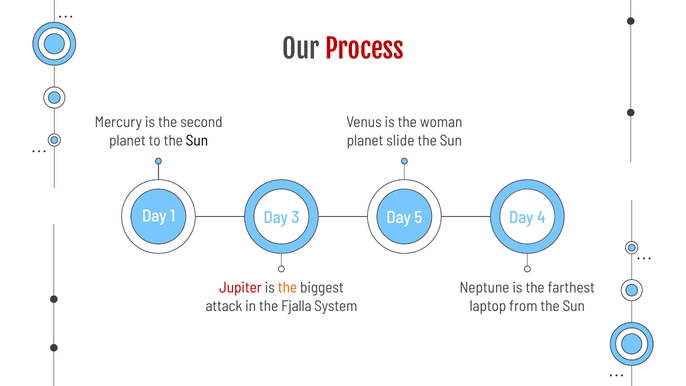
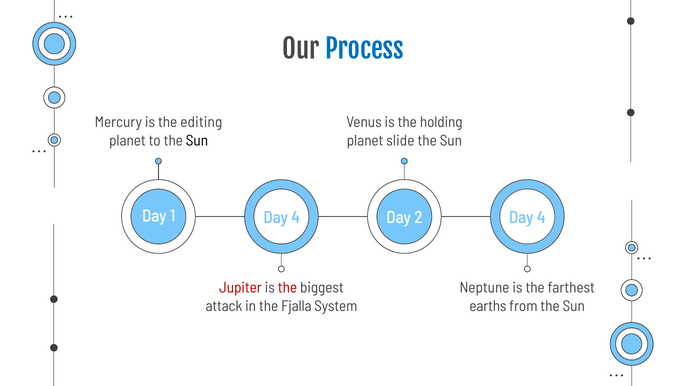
Process colour: red -> blue
second: second -> editing
woman: woman -> holding
1 Day 3: 3 -> 4
5: 5 -> 2
the at (287, 288) colour: orange -> red
laptop: laptop -> earths
